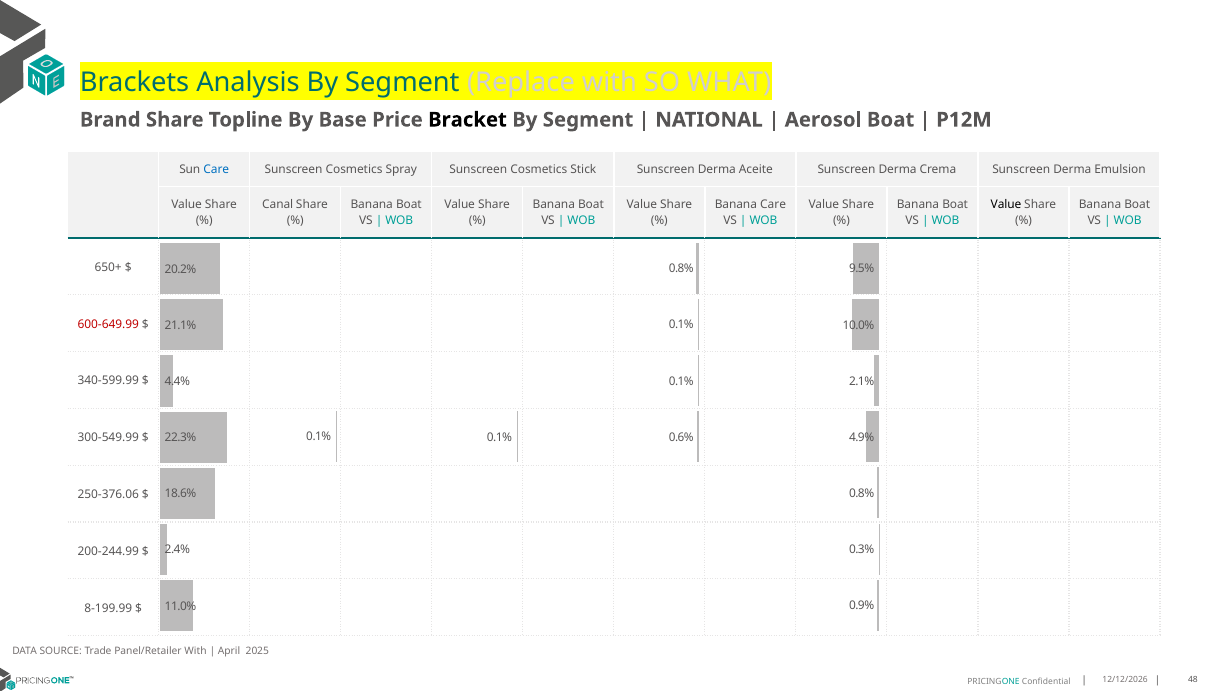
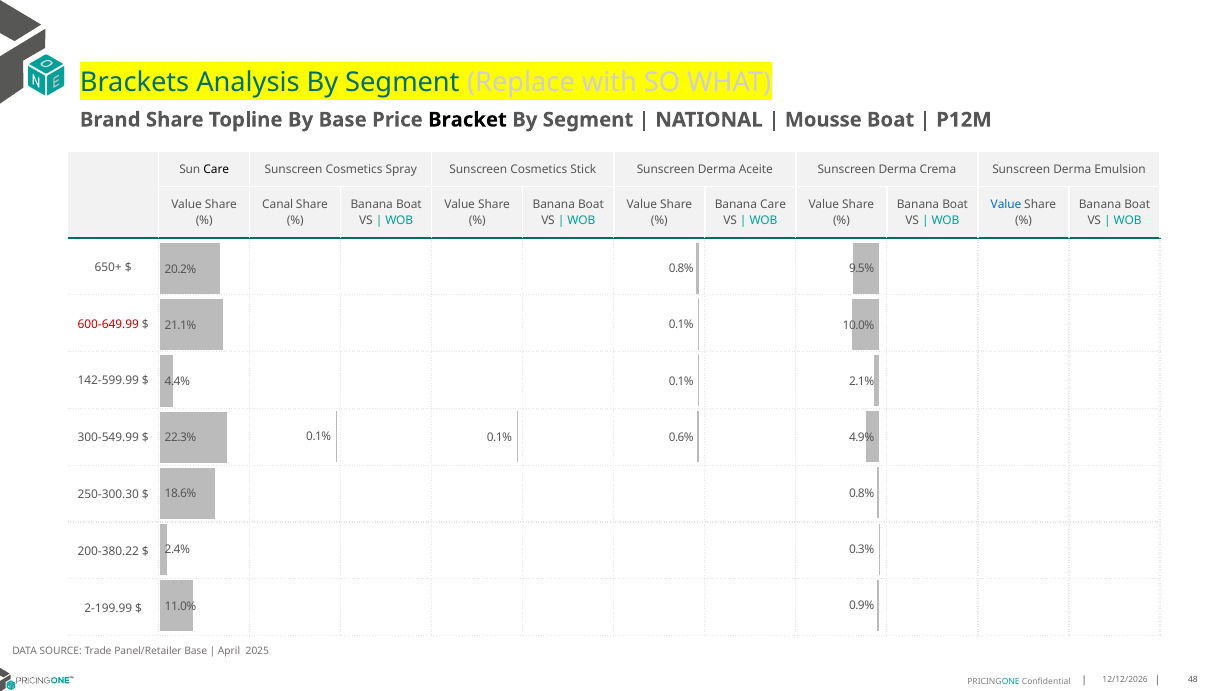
Aerosol: Aerosol -> Mousse
Care at (216, 169) colour: blue -> black
Value at (1006, 205) colour: black -> blue
340-599.99: 340-599.99 -> 142-599.99
250-376.06: 250-376.06 -> 250-300.30
200-244.99: 200-244.99 -> 200-380.22
8-199.99: 8-199.99 -> 2-199.99
Panel/Retailer With: With -> Base
